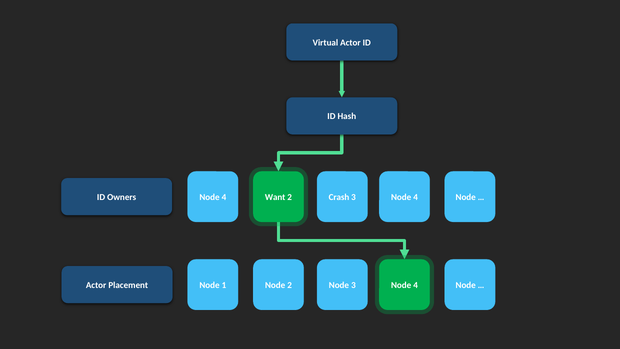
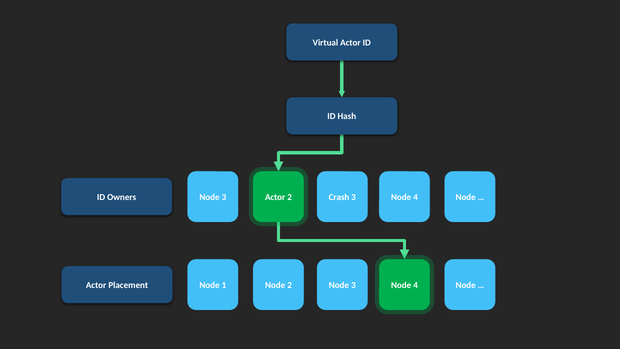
4 at (224, 197): 4 -> 3
Want at (275, 197): Want -> Actor
